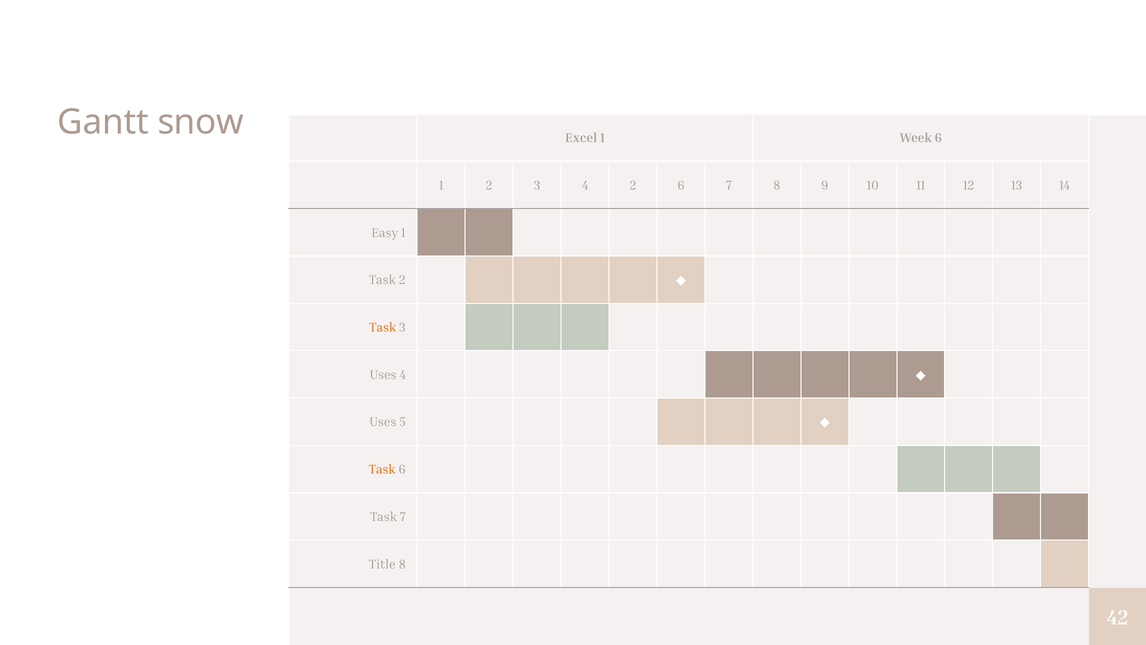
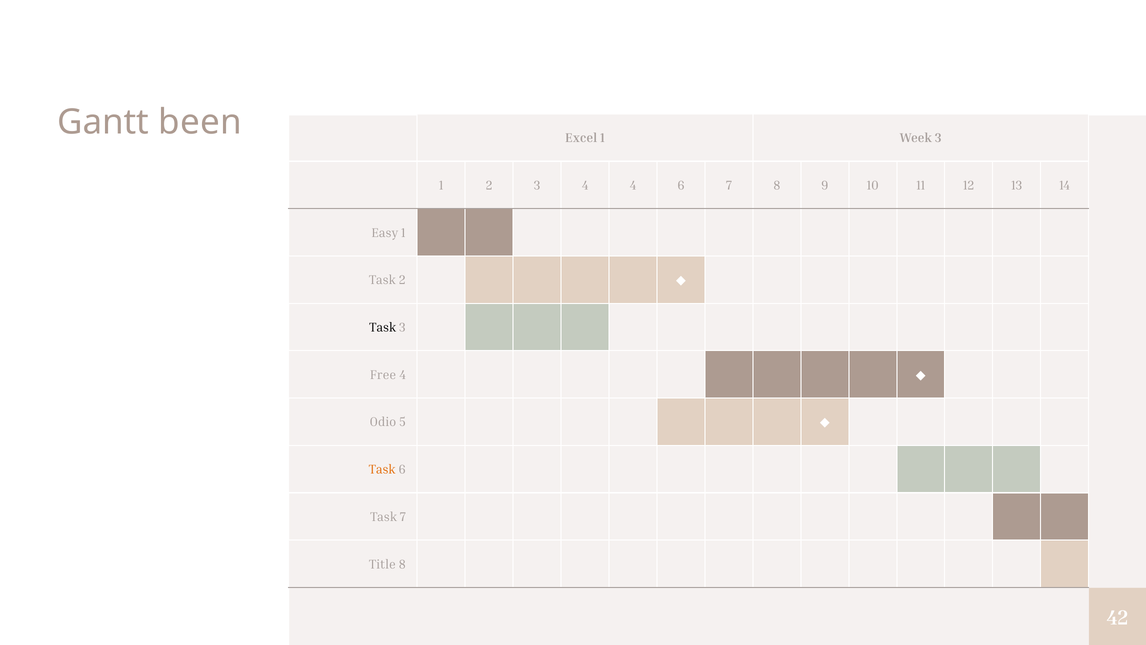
snow: snow -> been
Week 6: 6 -> 3
4 2: 2 -> 4
Task at (383, 327) colour: orange -> black
Uses at (383, 375): Uses -> Free
Uses at (383, 422): Uses -> Odio
